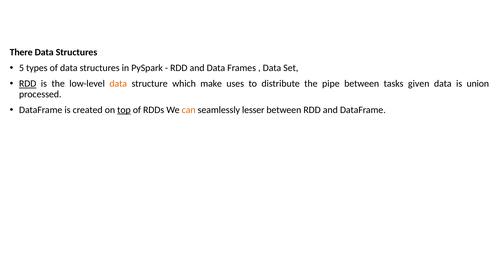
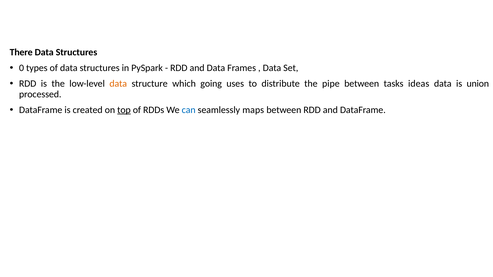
5: 5 -> 0
RDD at (28, 84) underline: present -> none
make: make -> going
given: given -> ideas
can colour: orange -> blue
lesser: lesser -> maps
